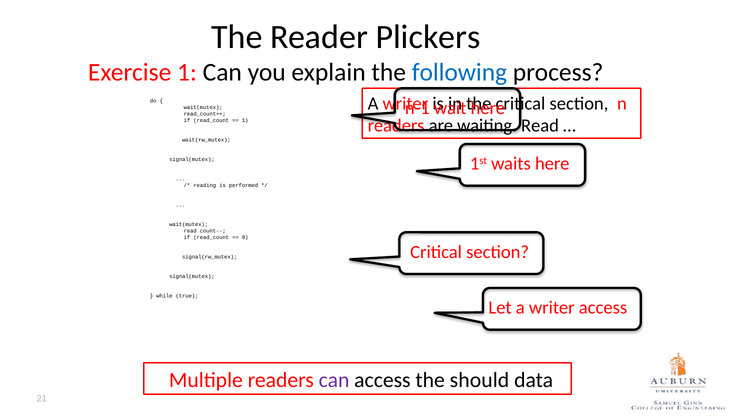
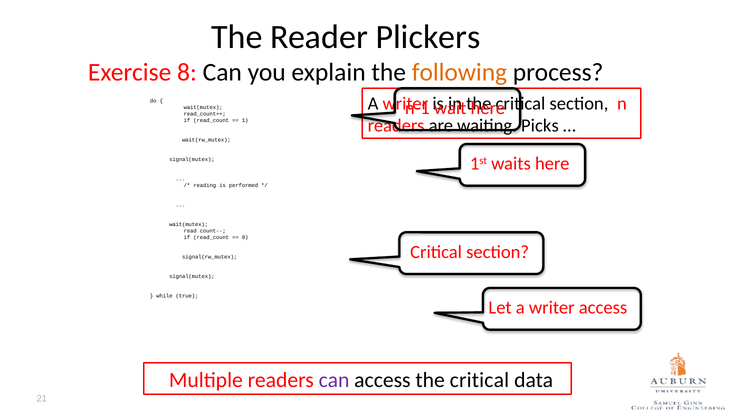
Exercise 1: 1 -> 8
following colour: blue -> orange
Read at (540, 126): Read -> Picks
access the should: should -> critical
